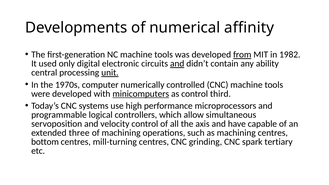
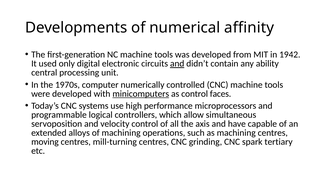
from underline: present -> none
1982: 1982 -> 1942
unit underline: present -> none
third: third -> faces
three: three -> alloys
bottom: bottom -> moving
